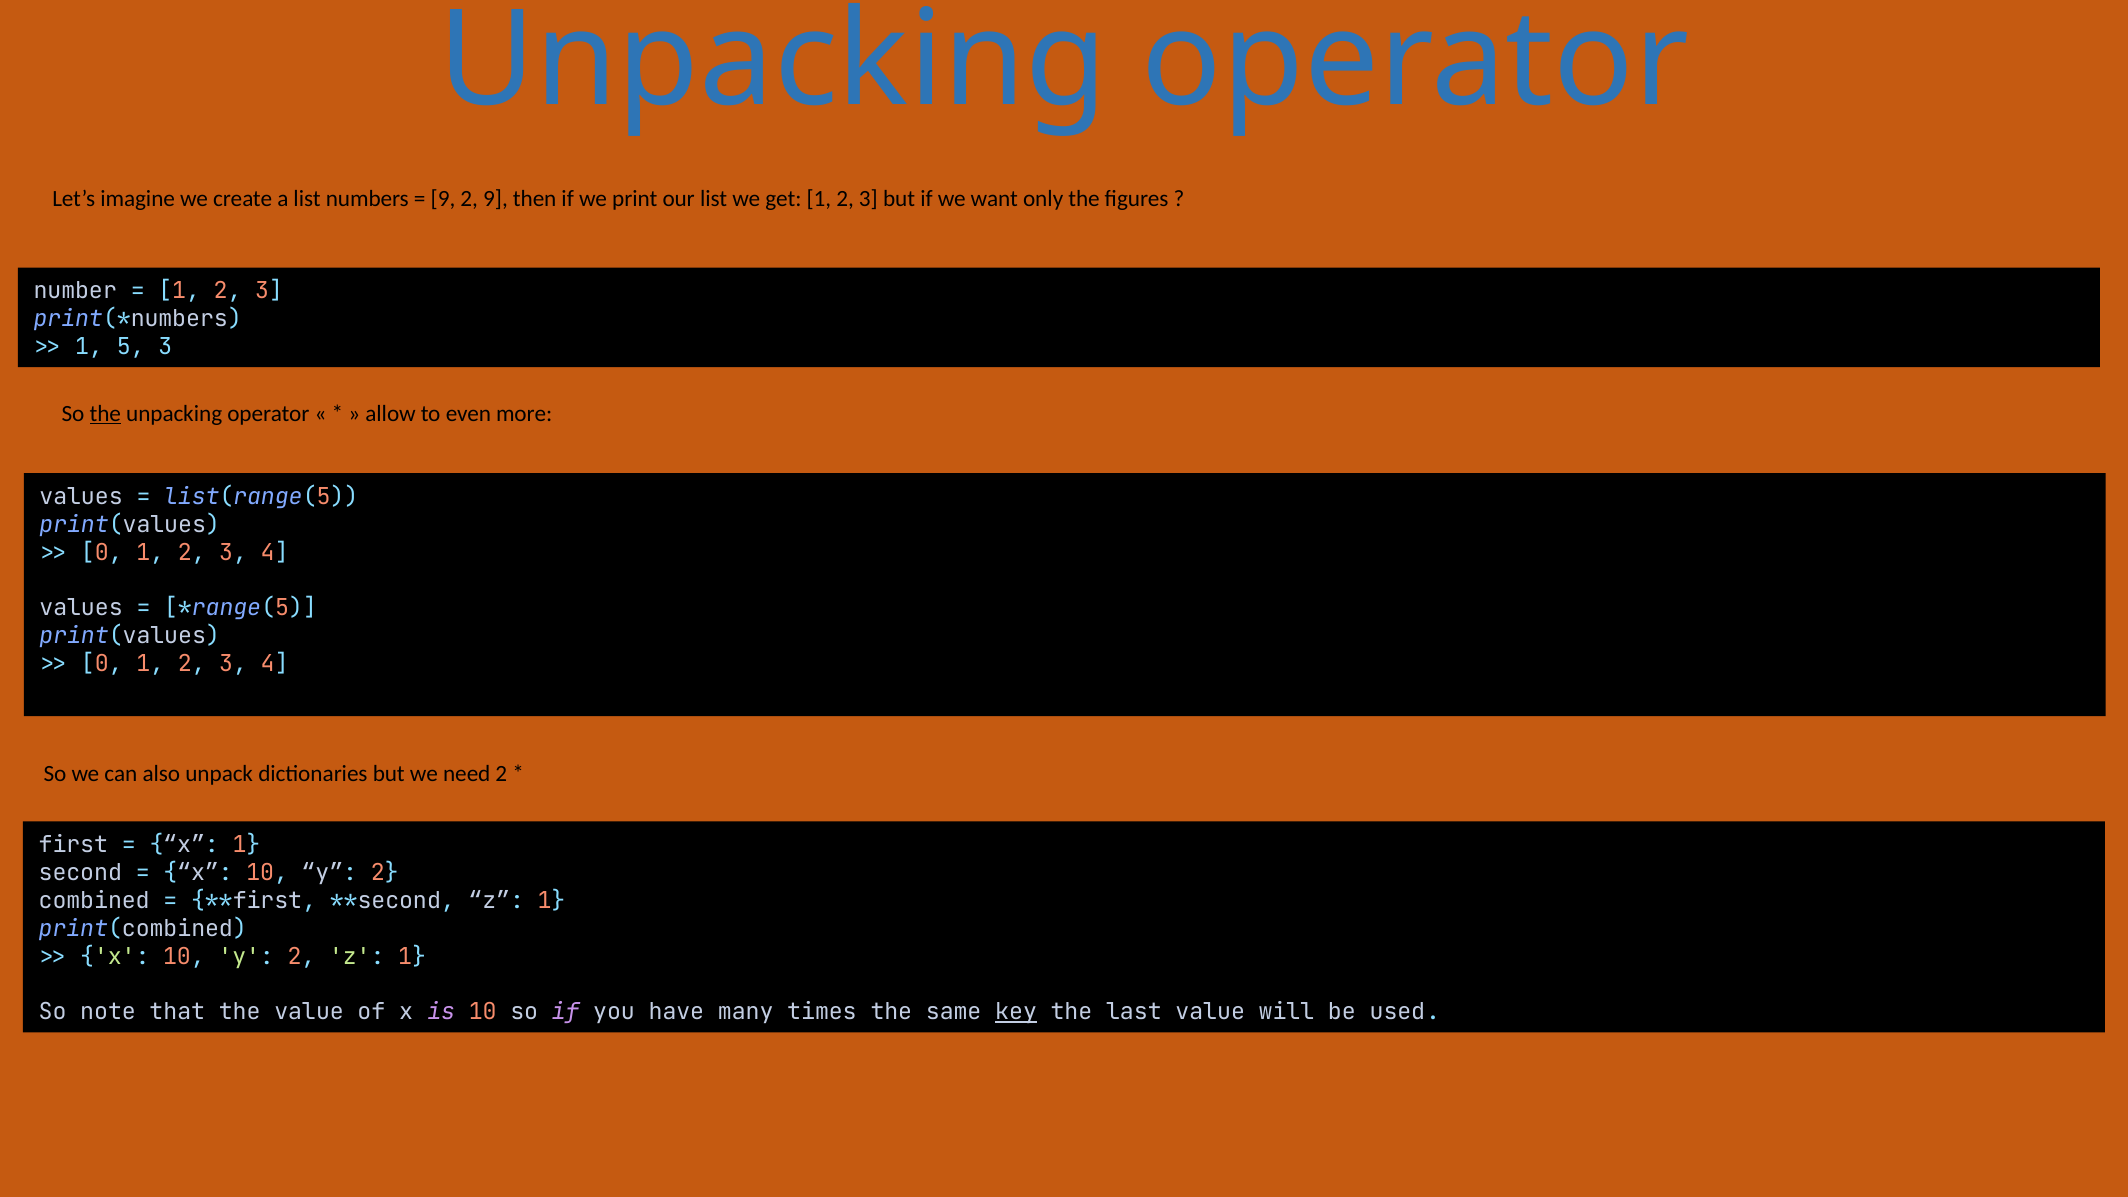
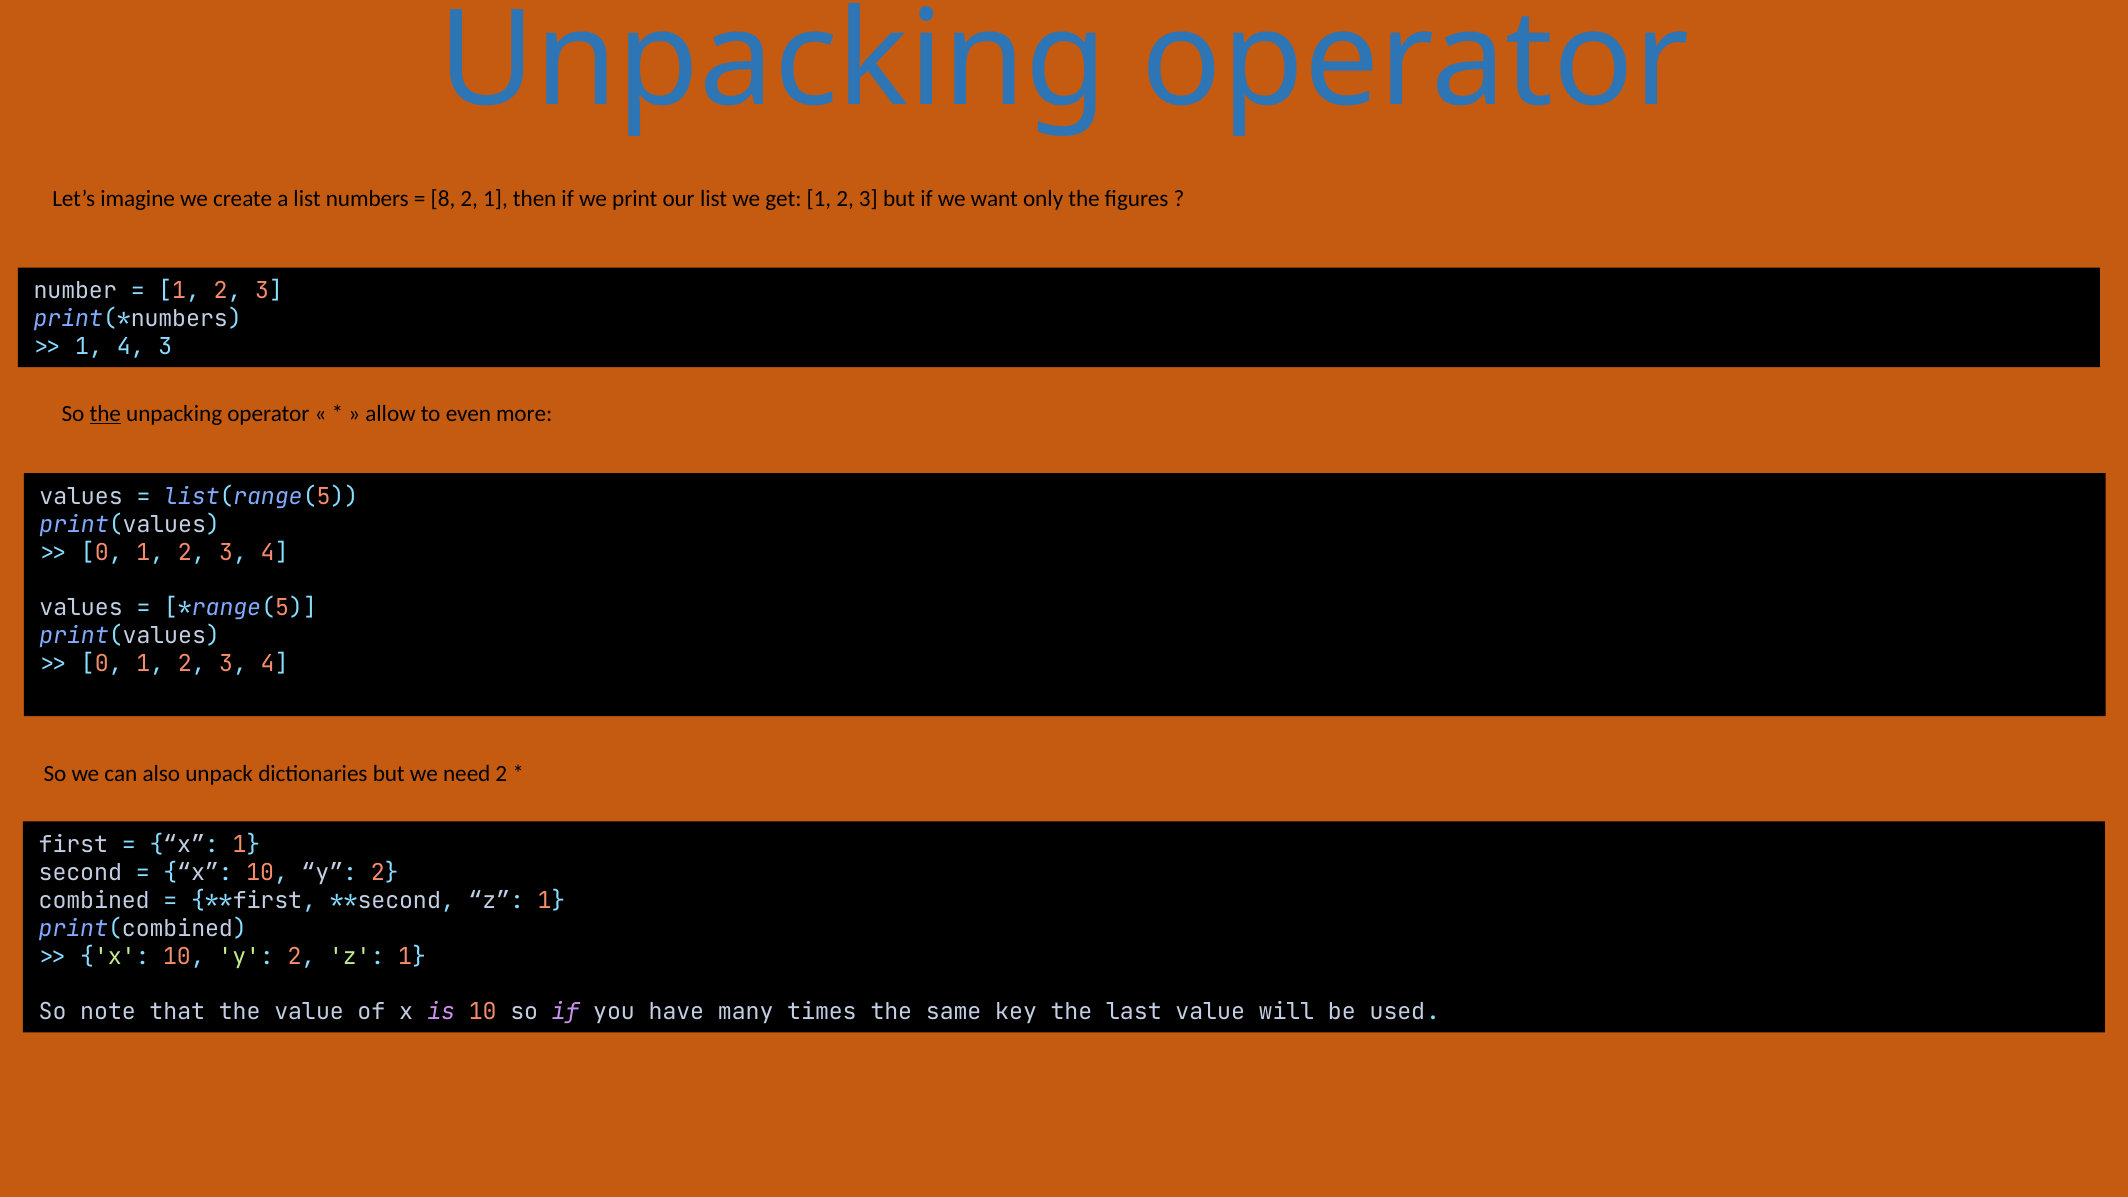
9 at (443, 199): 9 -> 8
2 9: 9 -> 1
1 5: 5 -> 4
key underline: present -> none
